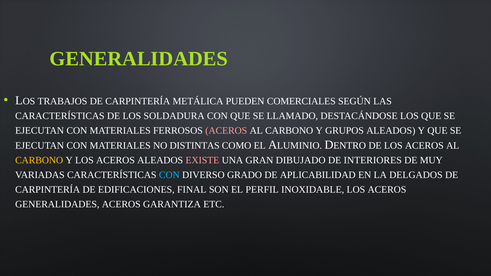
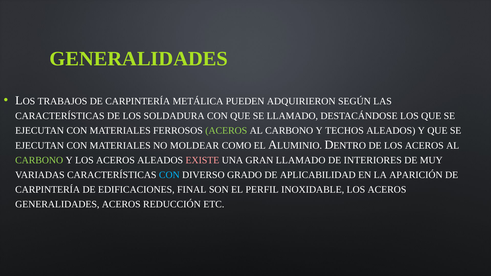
COMERCIALES: COMERCIALES -> ADQUIRIERON
ACEROS at (226, 131) colour: pink -> light green
GRUPOS: GRUPOS -> TECHOS
DISTINTAS: DISTINTAS -> MOLDEAR
CARBONO at (39, 160) colour: yellow -> light green
GRAN DIBUJADO: DIBUJADO -> LLAMADO
DELGADOS: DELGADOS -> APARICIÓN
GARANTIZA: GARANTIZA -> REDUCCIÓN
